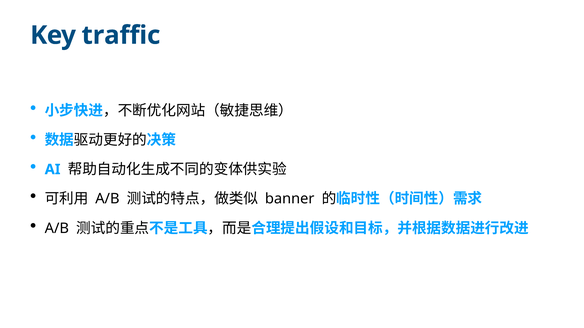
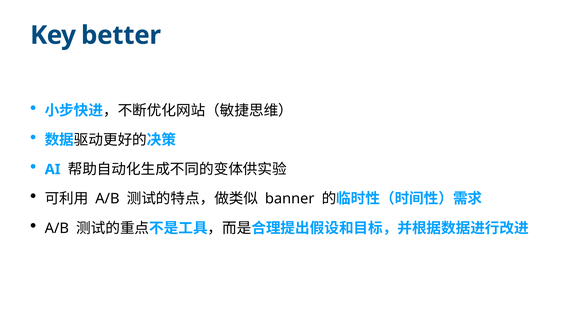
traffic: traffic -> better
